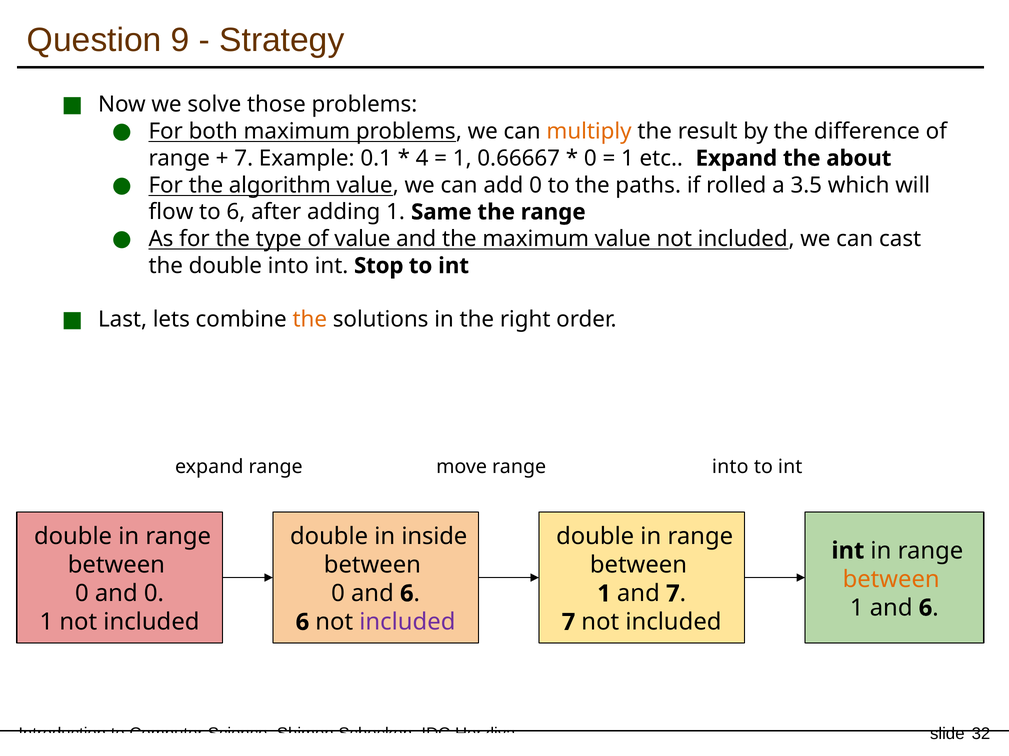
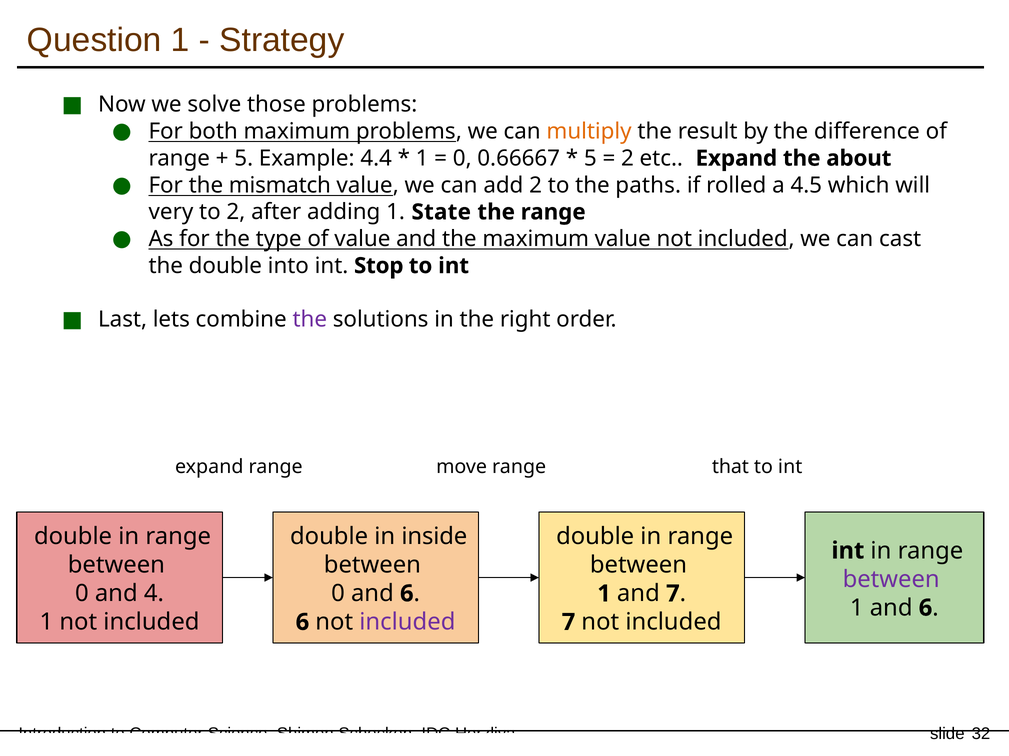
Question 9: 9 -> 1
7 at (244, 158): 7 -> 5
0.1: 0.1 -> 4.4
4 at (422, 158): 4 -> 1
1 at (462, 158): 1 -> 0
0 at (590, 158): 0 -> 5
1 at (627, 158): 1 -> 2
algorithm: algorithm -> mismatch
add 0: 0 -> 2
3.5: 3.5 -> 4.5
flow: flow -> very
to 6: 6 -> 2
Same: Same -> State
the at (310, 320) colour: orange -> purple
range into: into -> that
between at (891, 580) colour: orange -> purple
and 0: 0 -> 4
